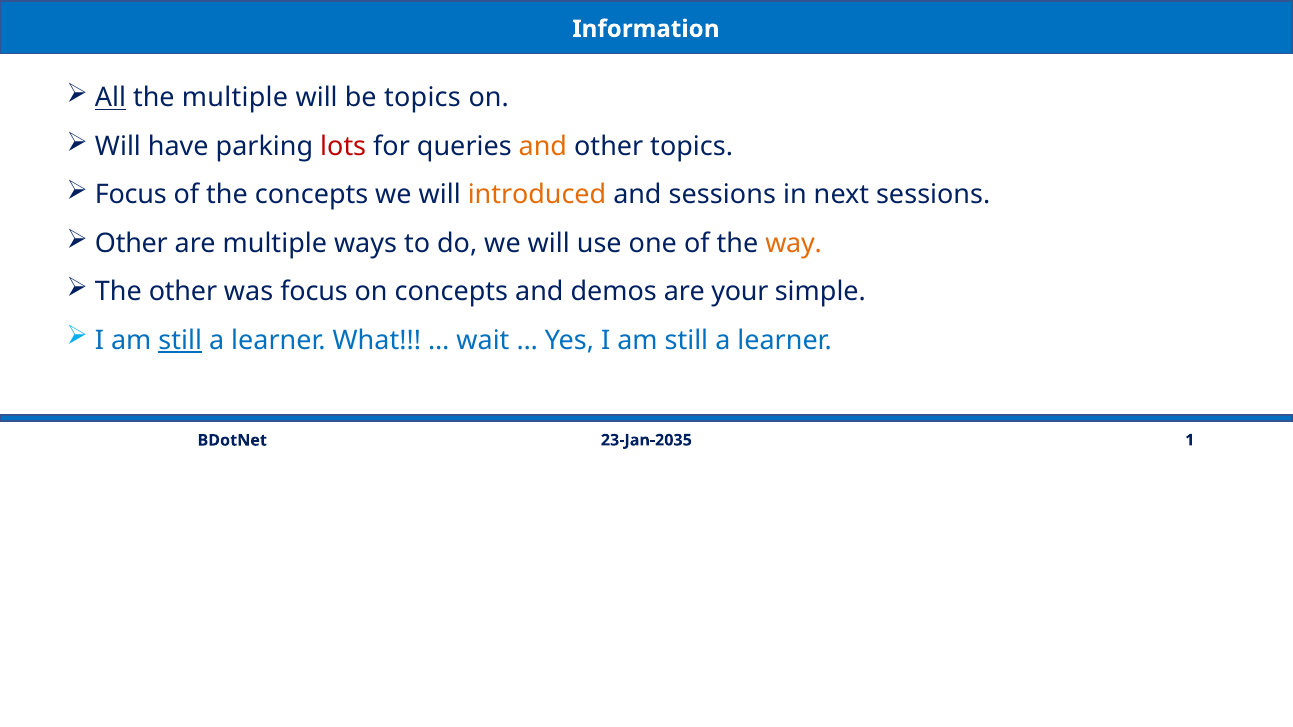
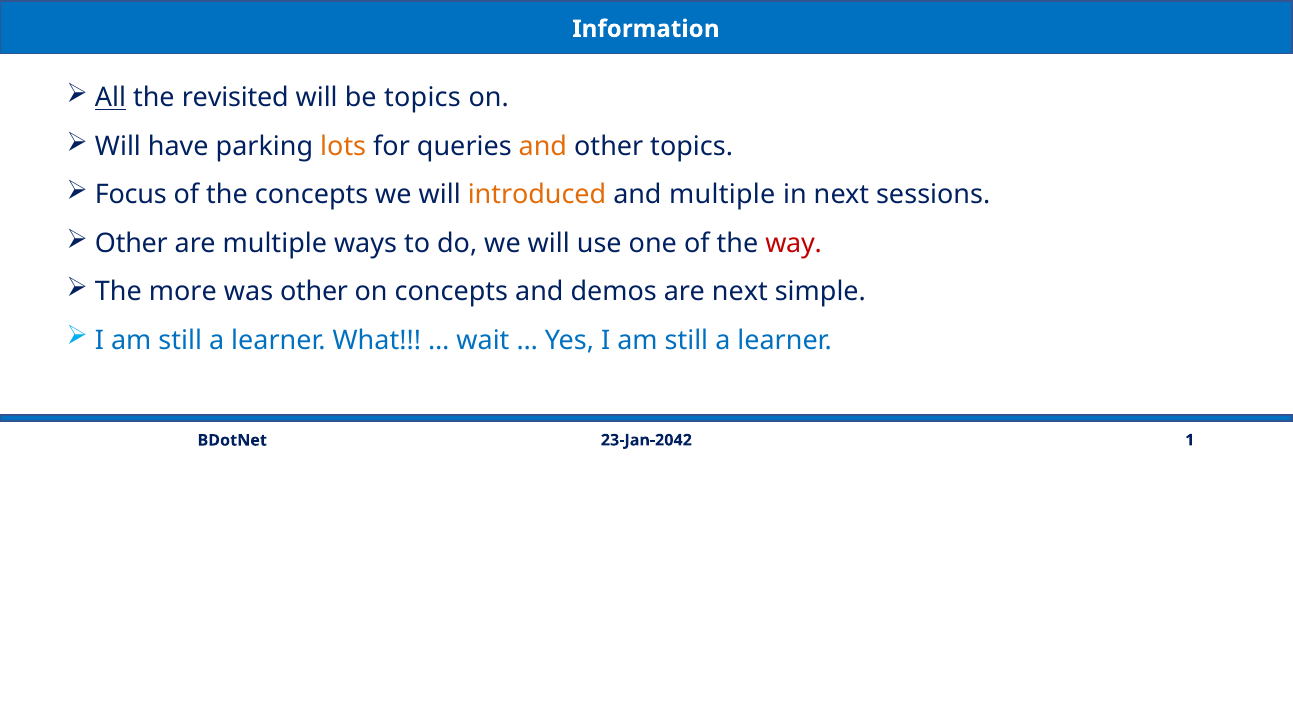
the multiple: multiple -> revisited
lots colour: red -> orange
and sessions: sessions -> multiple
way colour: orange -> red
The other: other -> more
was focus: focus -> other
are your: your -> next
still at (180, 341) underline: present -> none
23-Jan-2035: 23-Jan-2035 -> 23-Jan-2042
